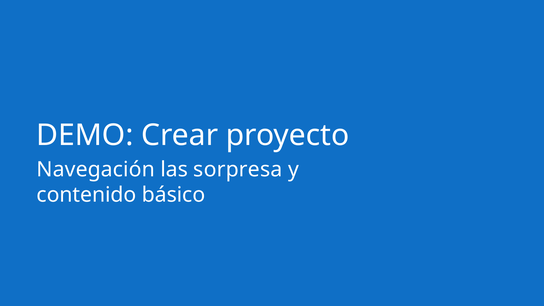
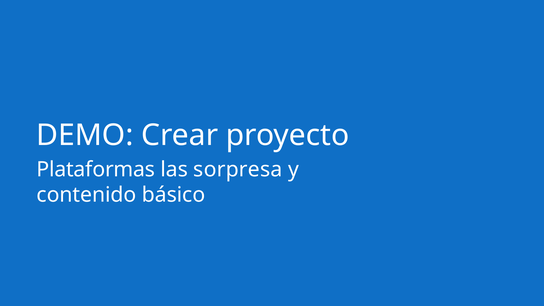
Navegación: Navegación -> Plataformas
